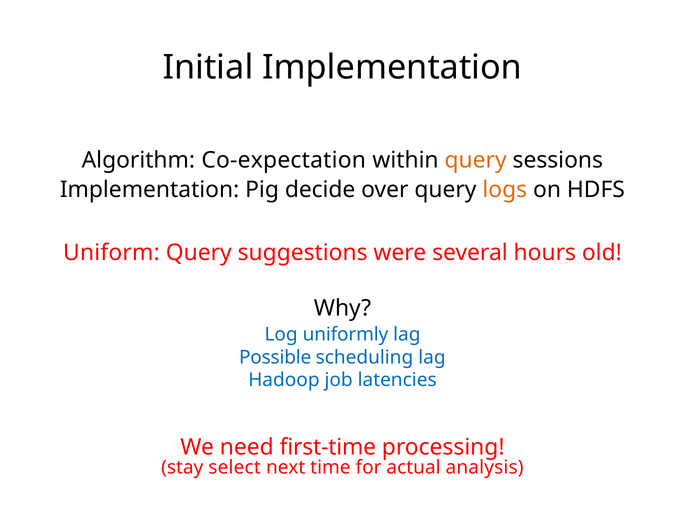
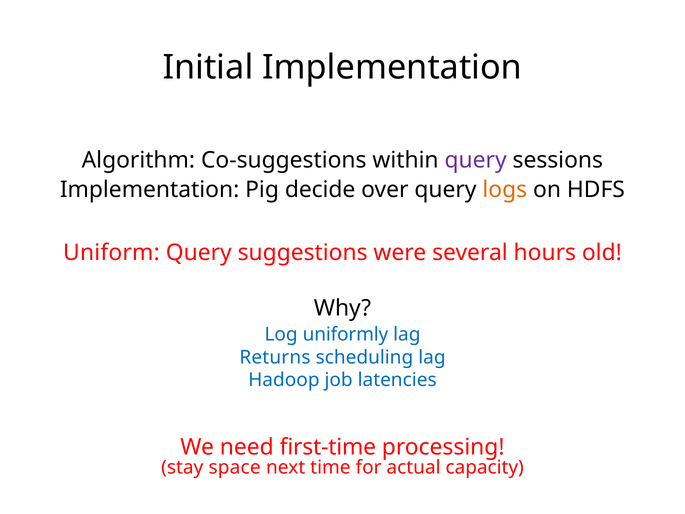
Co-expectation: Co-expectation -> Co-suggestions
query at (476, 160) colour: orange -> purple
Possible: Possible -> Returns
select: select -> space
analysis: analysis -> capacity
